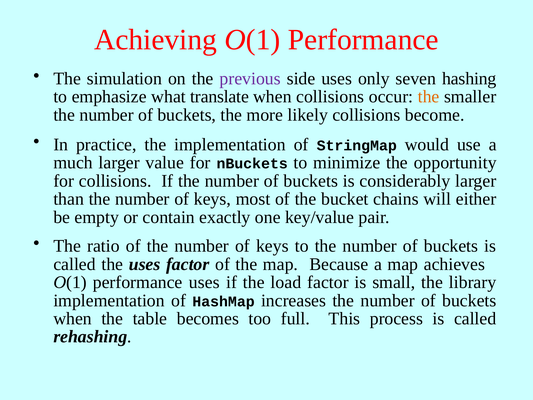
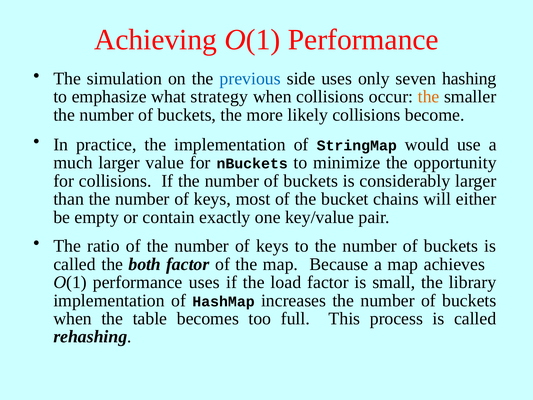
previous colour: purple -> blue
translate: translate -> strategy
the uses: uses -> both
